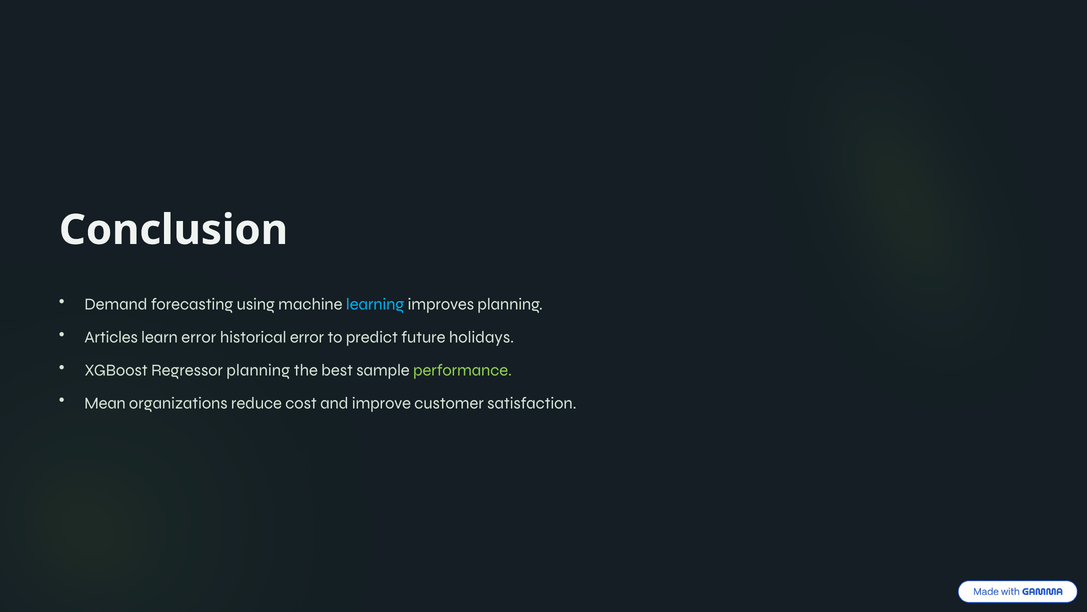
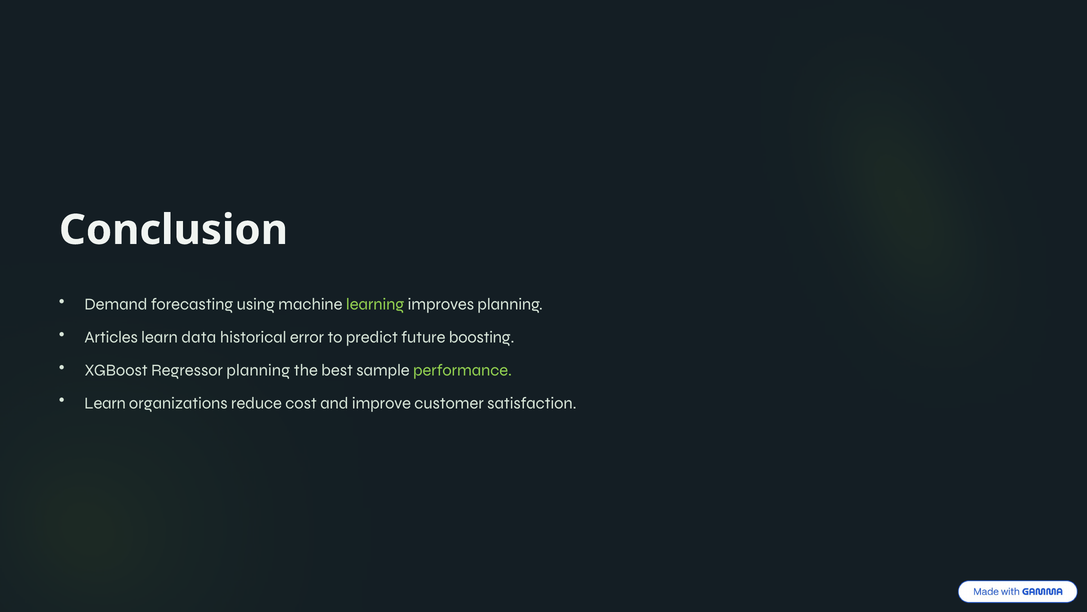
learning colour: light blue -> light green
learn error: error -> data
holidays: holidays -> boosting
Mean at (105, 403): Mean -> Learn
